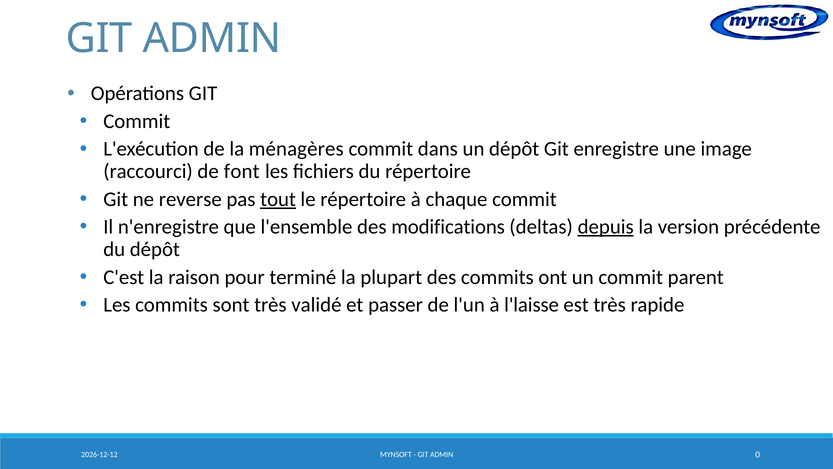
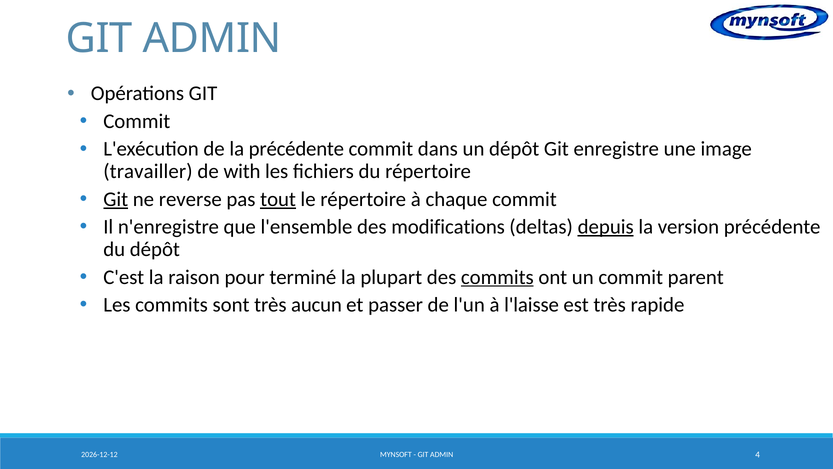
la ménagères: ménagères -> précédente
raccourci: raccourci -> travailler
font: font -> with
Git at (116, 199) underline: none -> present
commits at (497, 277) underline: none -> present
validé: validé -> aucun
0: 0 -> 4
